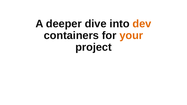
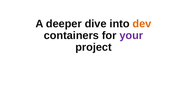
your colour: orange -> purple
